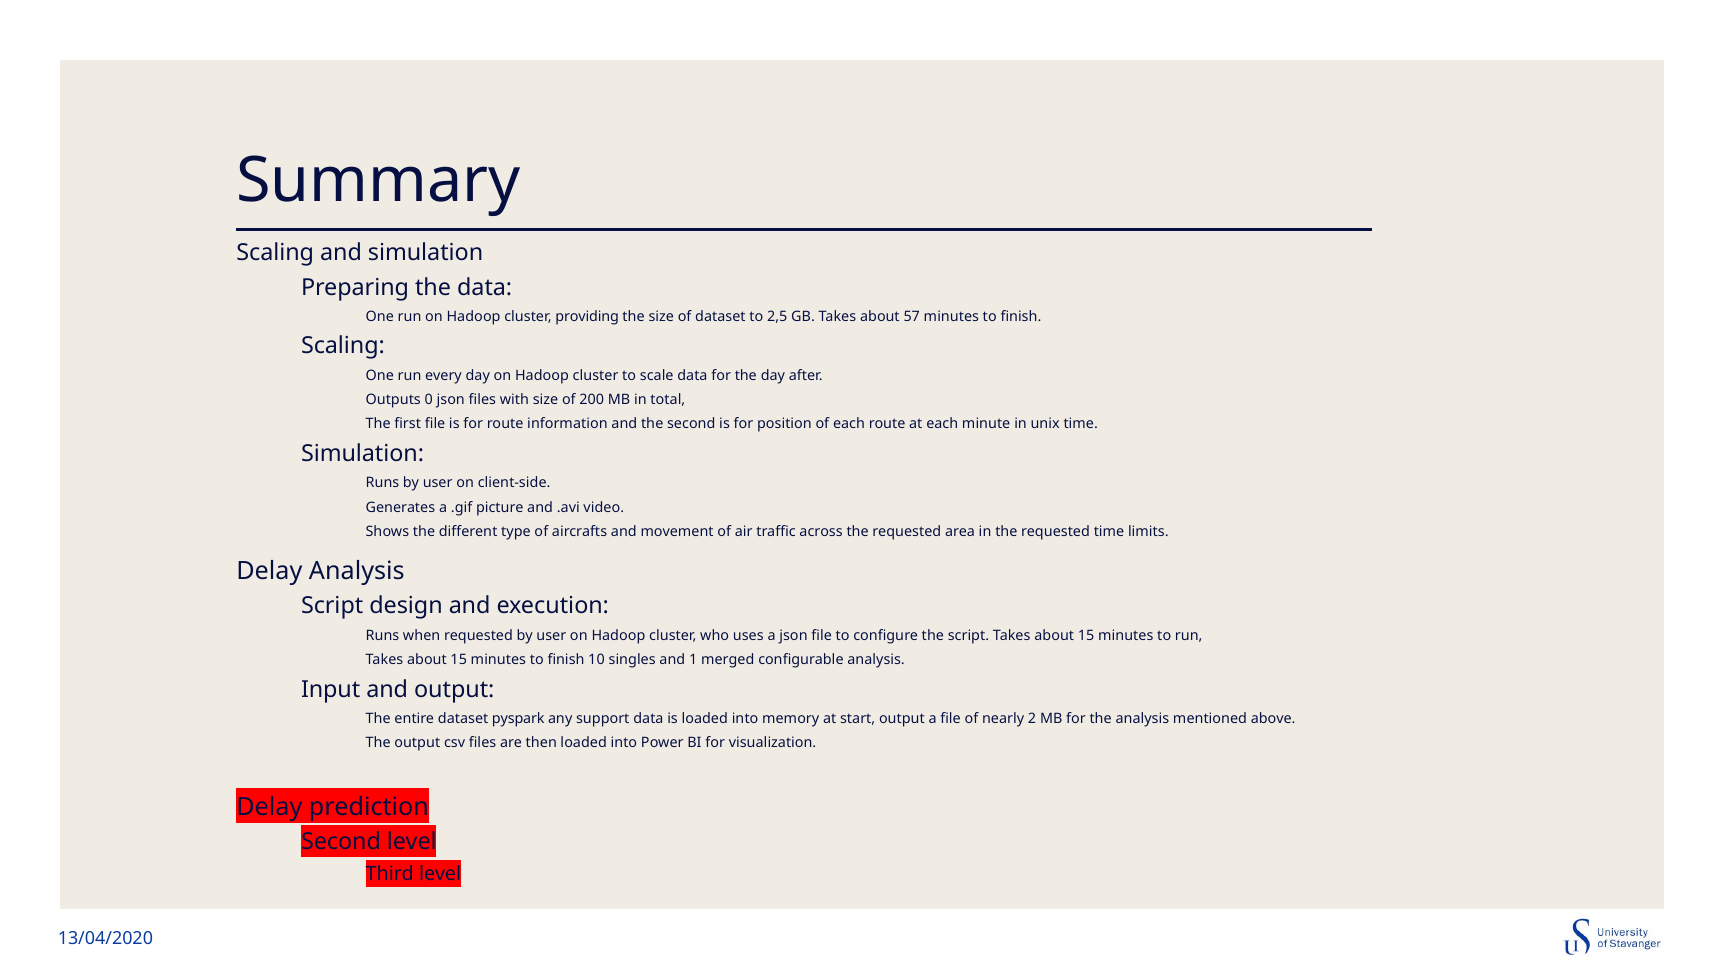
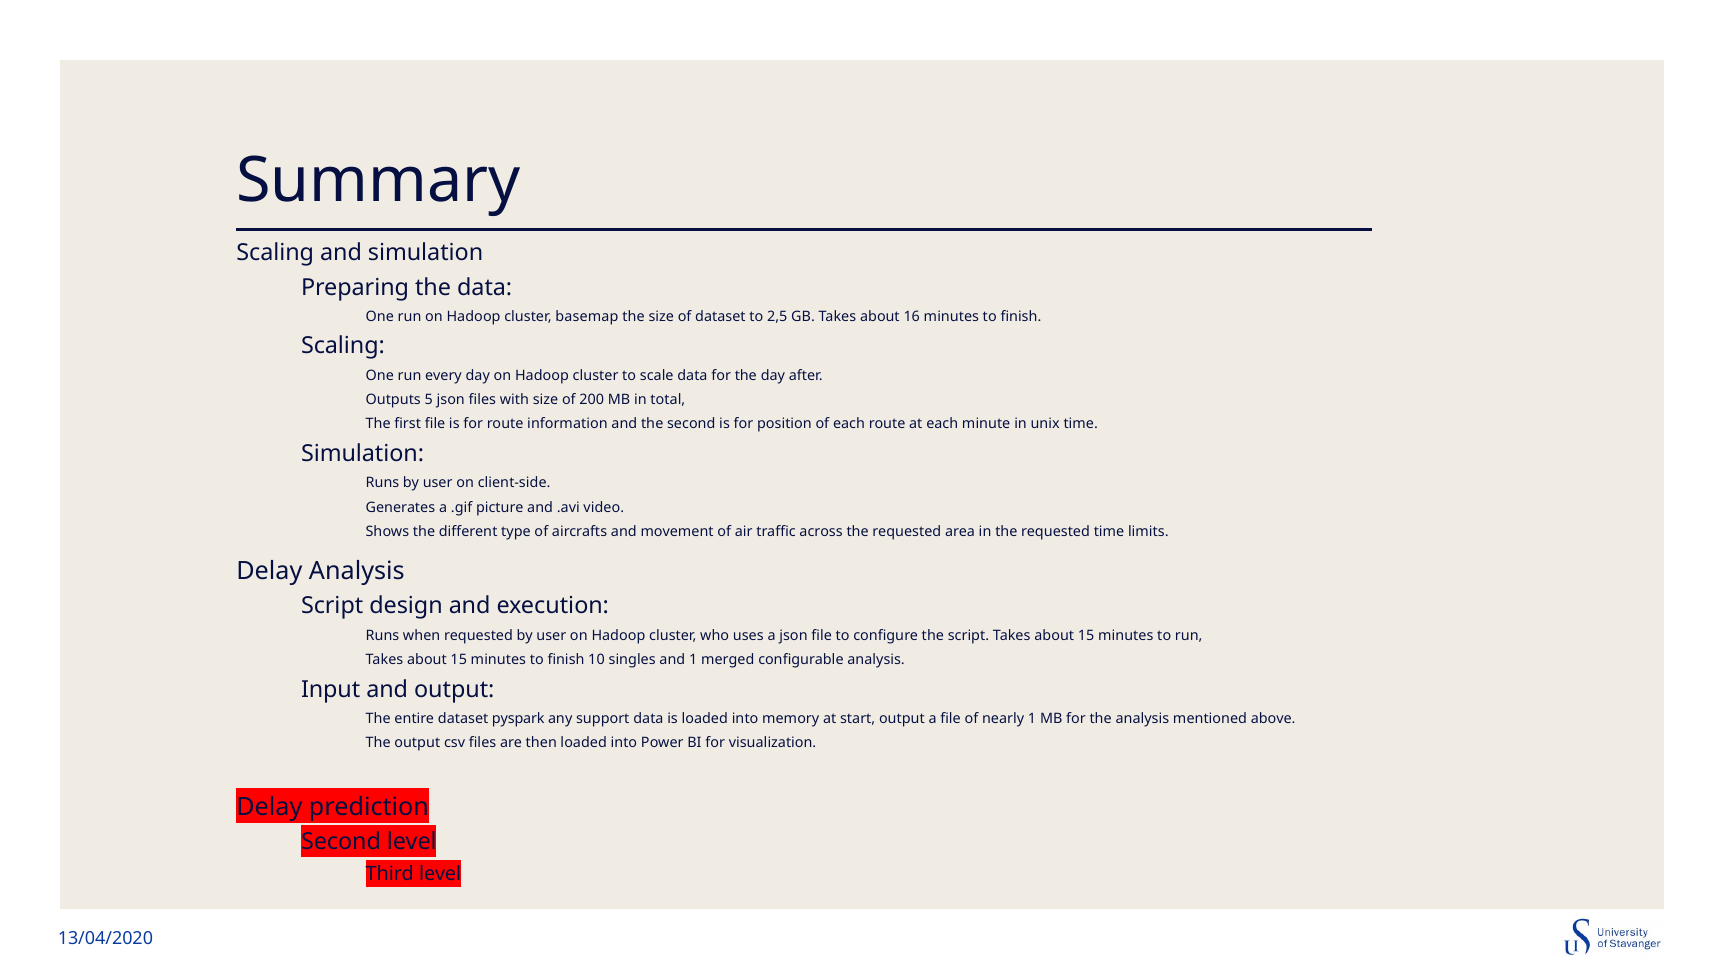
providing: providing -> basemap
57: 57 -> 16
0: 0 -> 5
nearly 2: 2 -> 1
